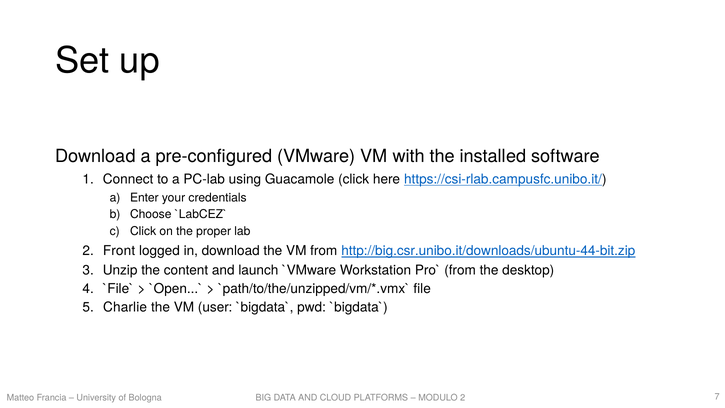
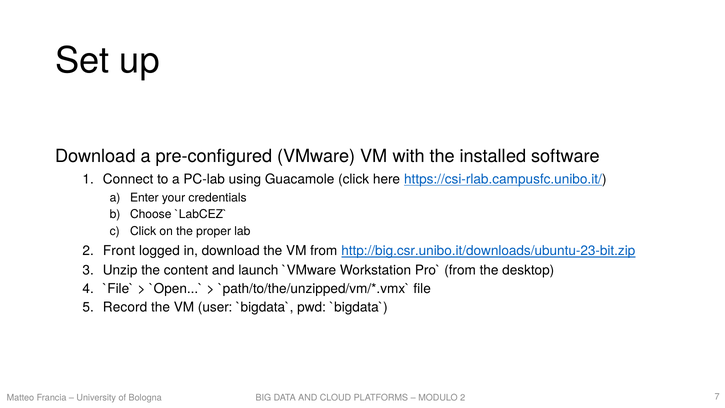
http://big.csr.unibo.it/downloads/ubuntu-44-bit.zip: http://big.csr.unibo.it/downloads/ubuntu-44-bit.zip -> http://big.csr.unibo.it/downloads/ubuntu-23-bit.zip
Charlie: Charlie -> Record
